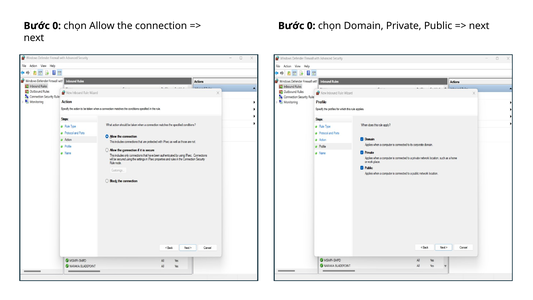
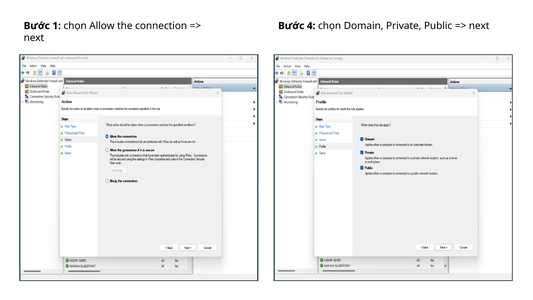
0 at (57, 26): 0 -> 1
0 at (311, 26): 0 -> 4
